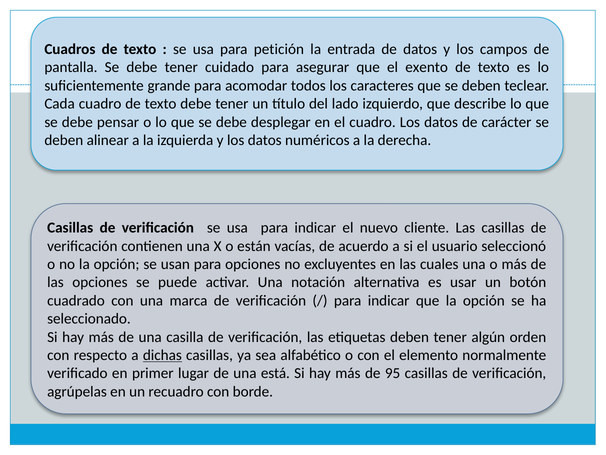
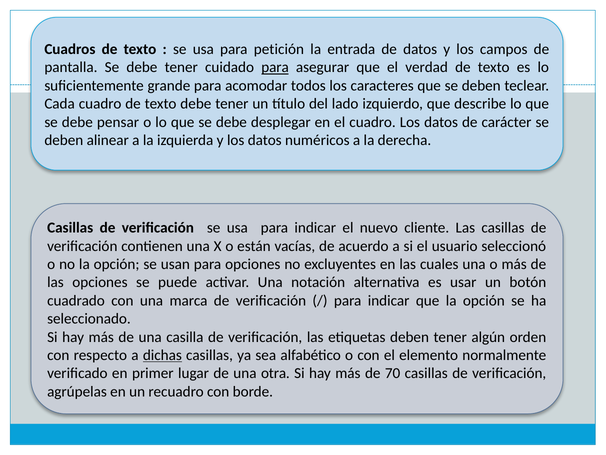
para at (275, 67) underline: none -> present
exento: exento -> verdad
está: está -> otra
95: 95 -> 70
